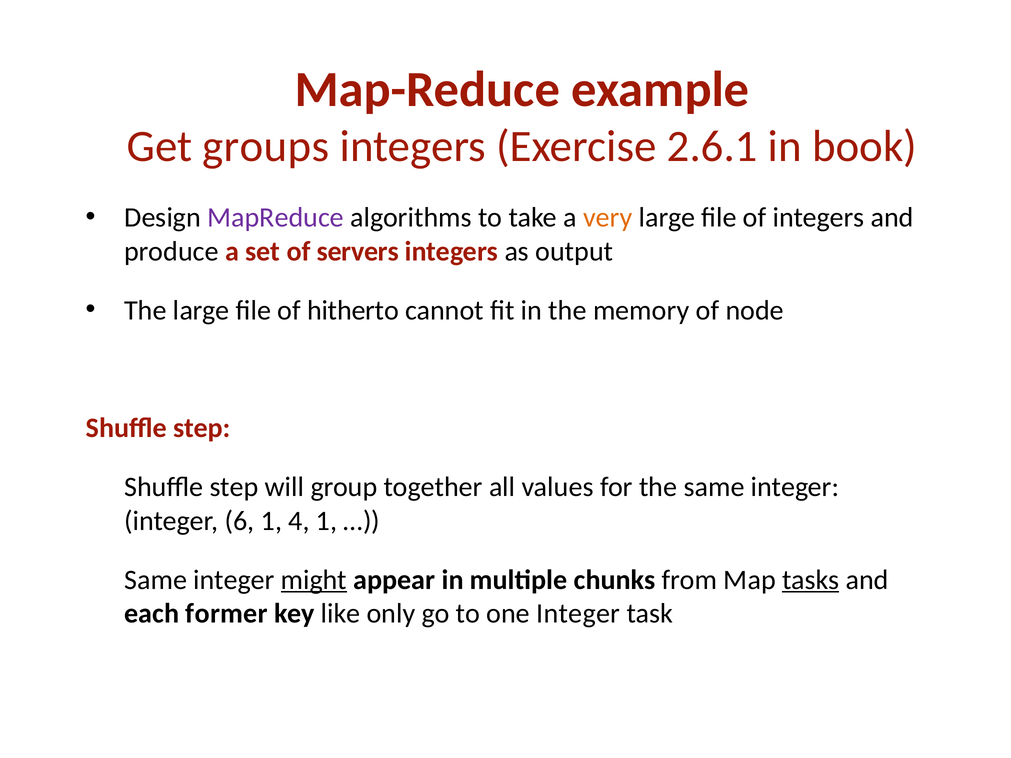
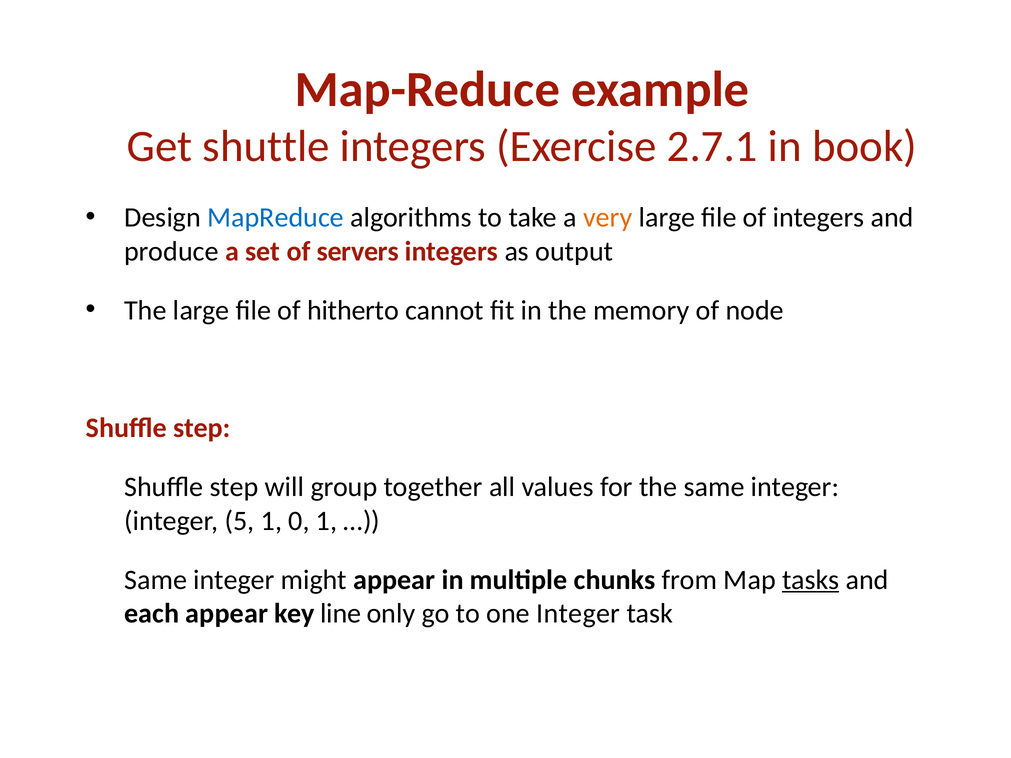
groups: groups -> shuttle
2.6.1: 2.6.1 -> 2.7.1
MapReduce colour: purple -> blue
6: 6 -> 5
4: 4 -> 0
might underline: present -> none
each former: former -> appear
like: like -> line
